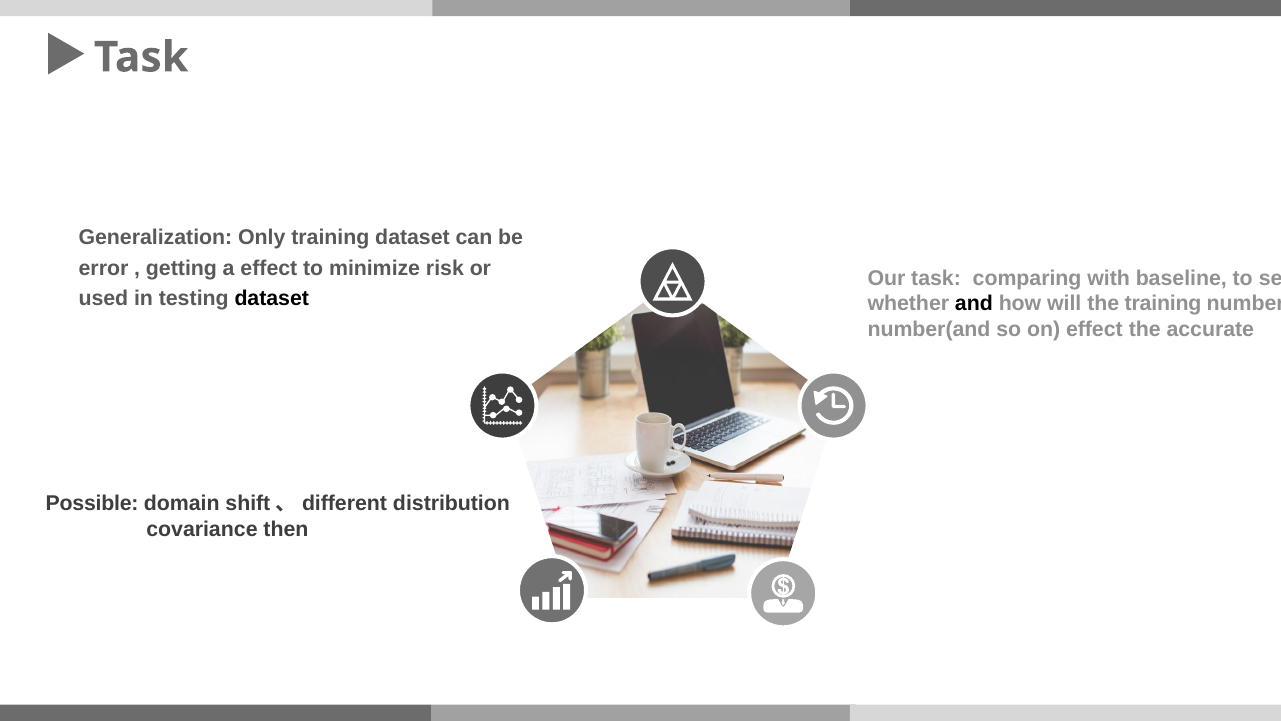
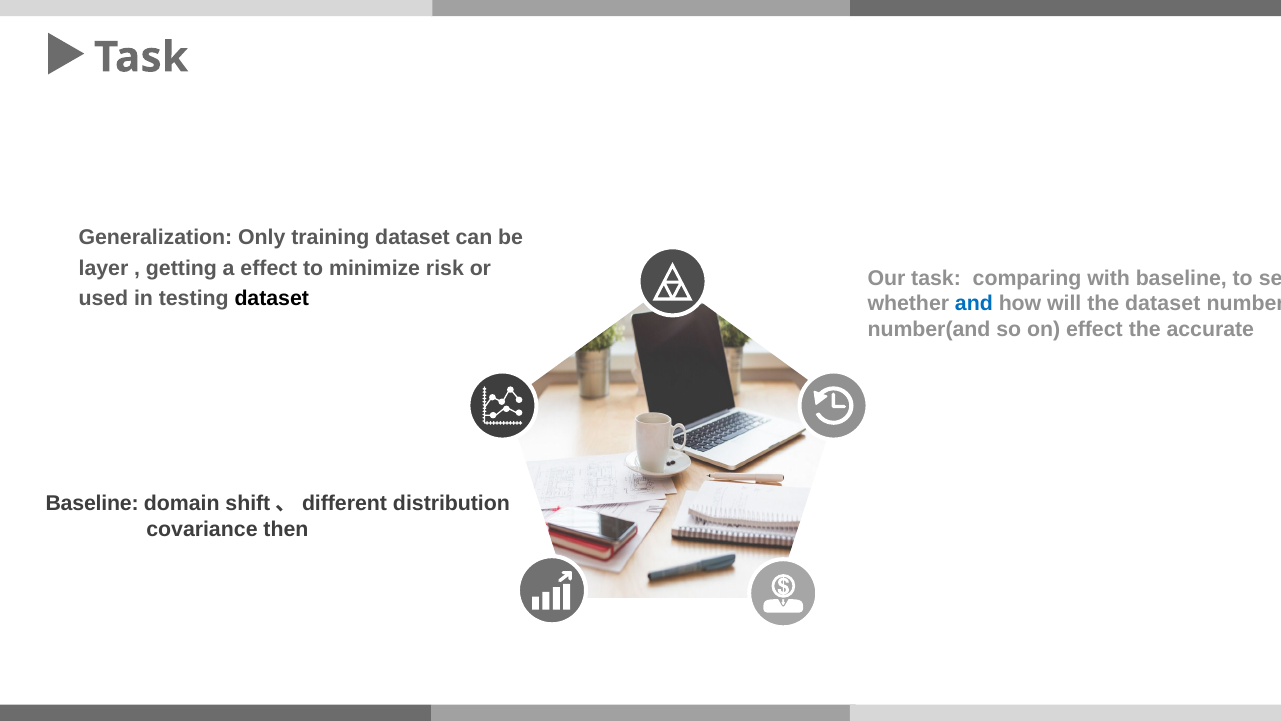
error: error -> layer
and colour: black -> blue
the training: training -> dataset
Possible at (92, 504): Possible -> Baseline
